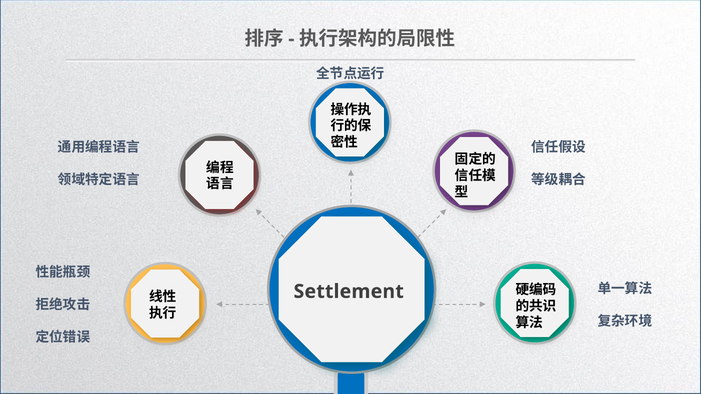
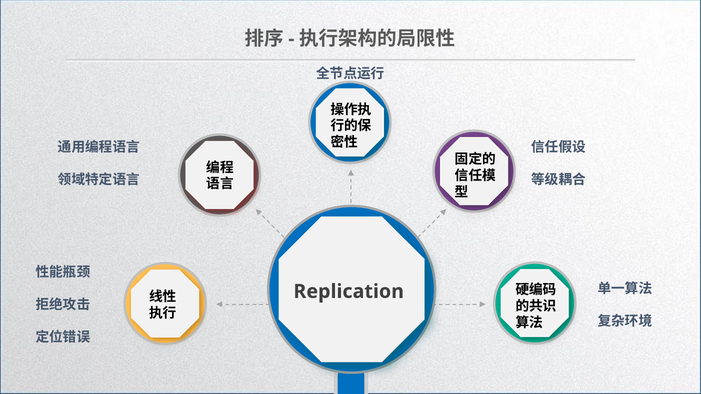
Settlement: Settlement -> Replication
